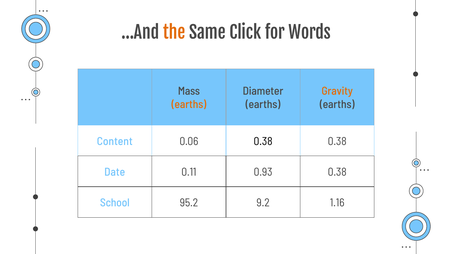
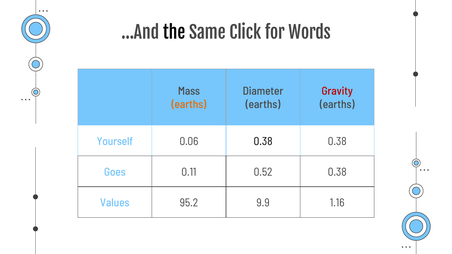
the colour: orange -> black
Gravity colour: orange -> red
Content: Content -> Yourself
Date: Date -> Goes
0.93: 0.93 -> 0.52
School: School -> Values
9.2: 9.2 -> 9.9
